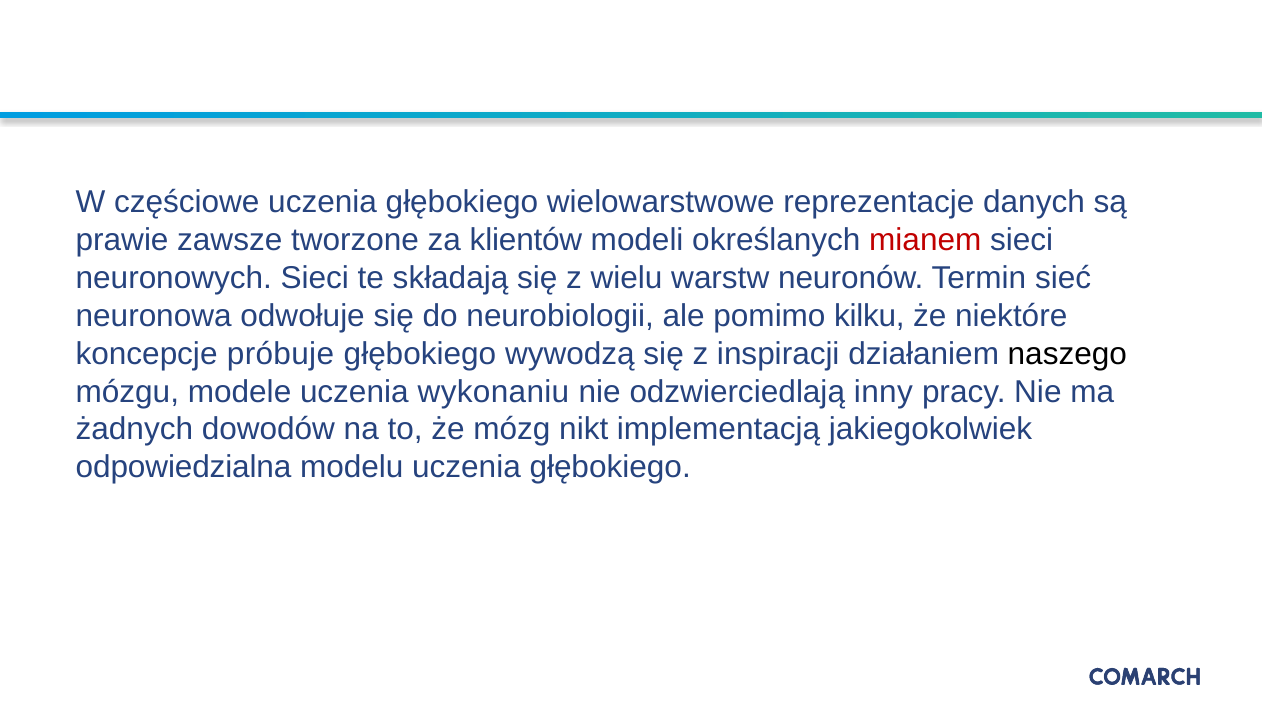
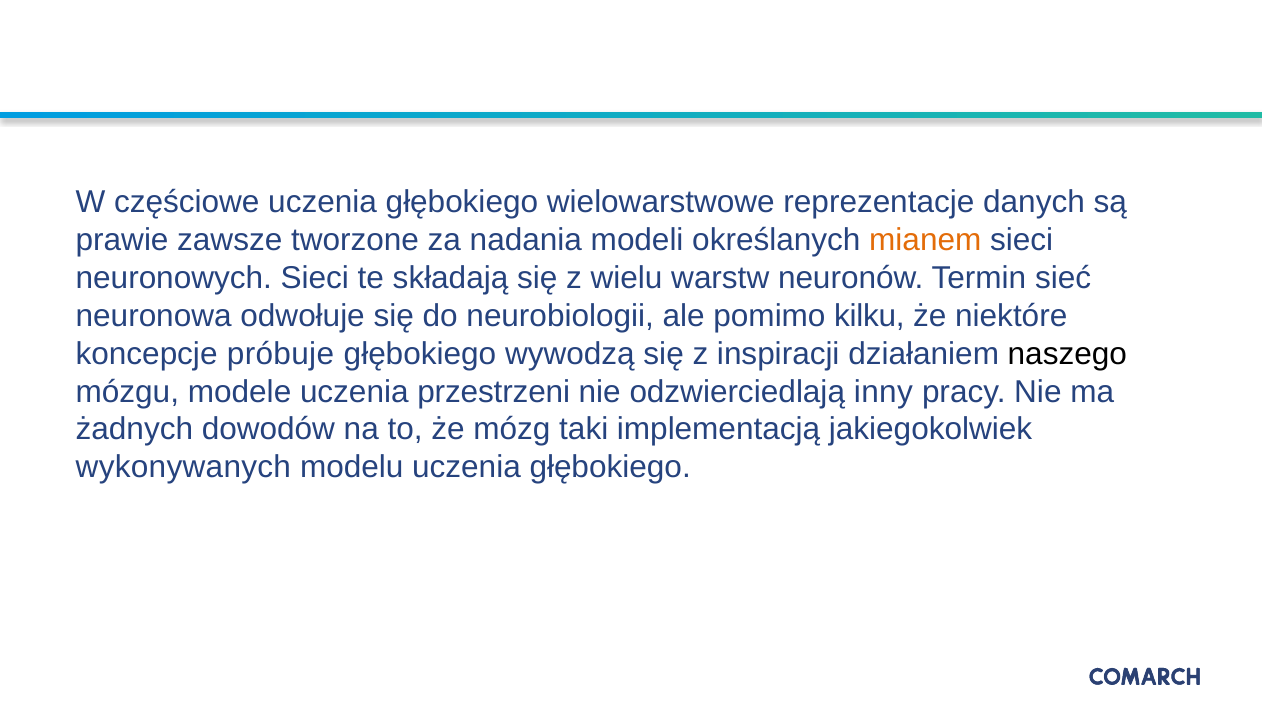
klientów: klientów -> nadania
mianem colour: red -> orange
wykonaniu: wykonaniu -> przestrzeni
nikt: nikt -> taki
odpowiedzialna: odpowiedzialna -> wykonywanych
